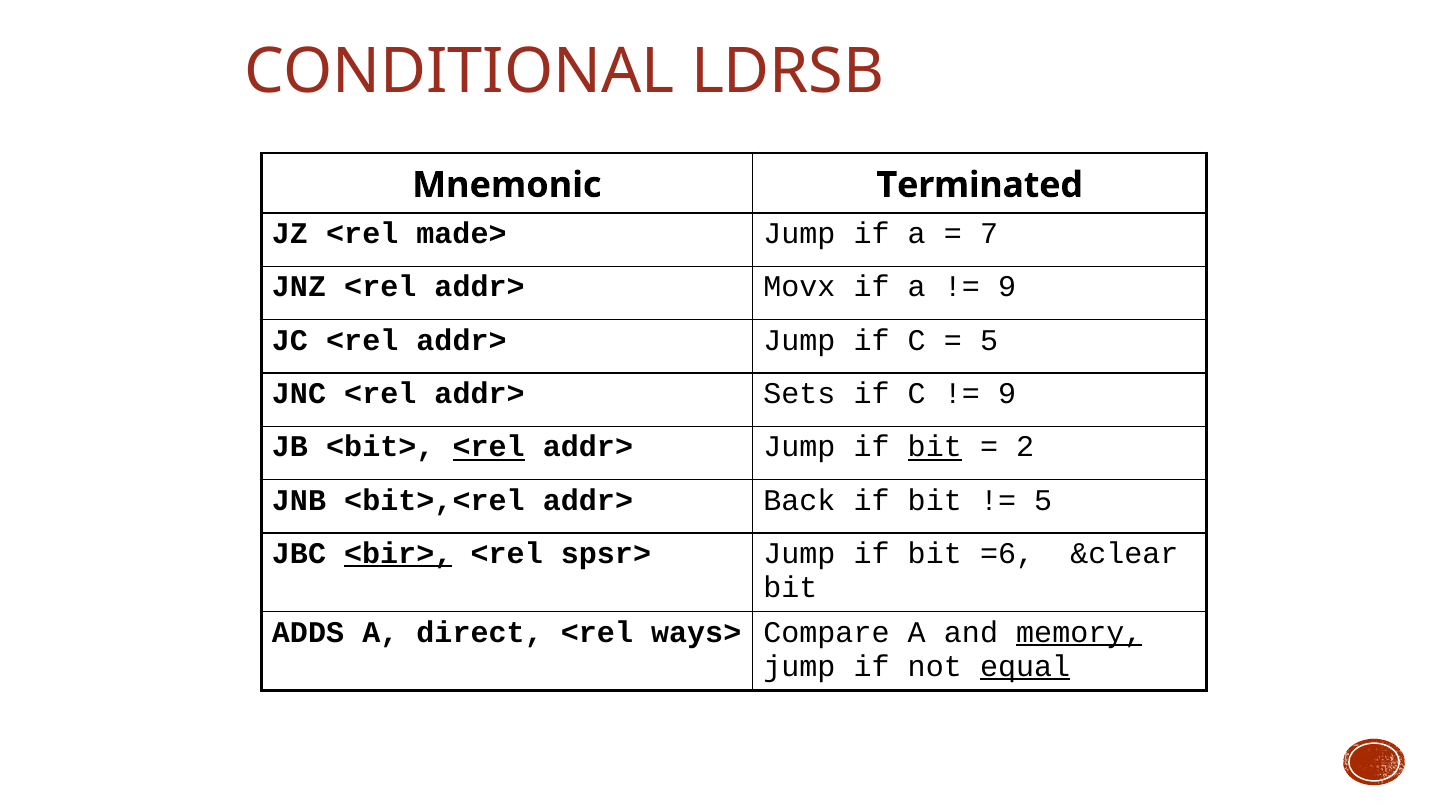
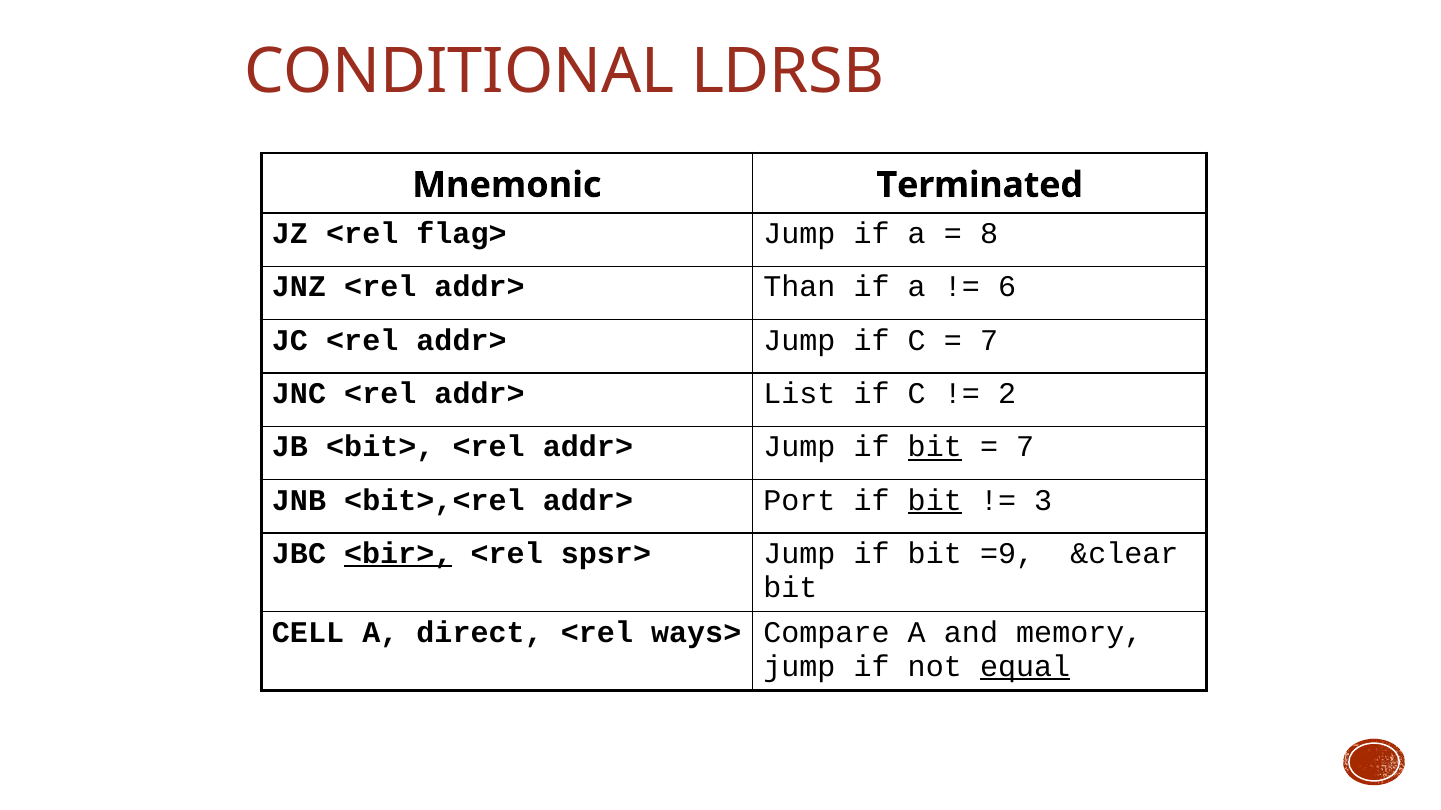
made>: made> -> flag>
7: 7 -> 8
Movx: Movx -> Than
9 at (1007, 287): 9 -> 6
5 at (989, 340): 5 -> 7
Sets: Sets -> List
9 at (1007, 394): 9 -> 2
<rel at (489, 447) underline: present -> none
2 at (1025, 447): 2 -> 7
Back: Back -> Port
bit at (935, 501) underline: none -> present
5 at (1043, 501): 5 -> 3
=6: =6 -> =9
ADDS: ADDS -> CELL
memory underline: present -> none
